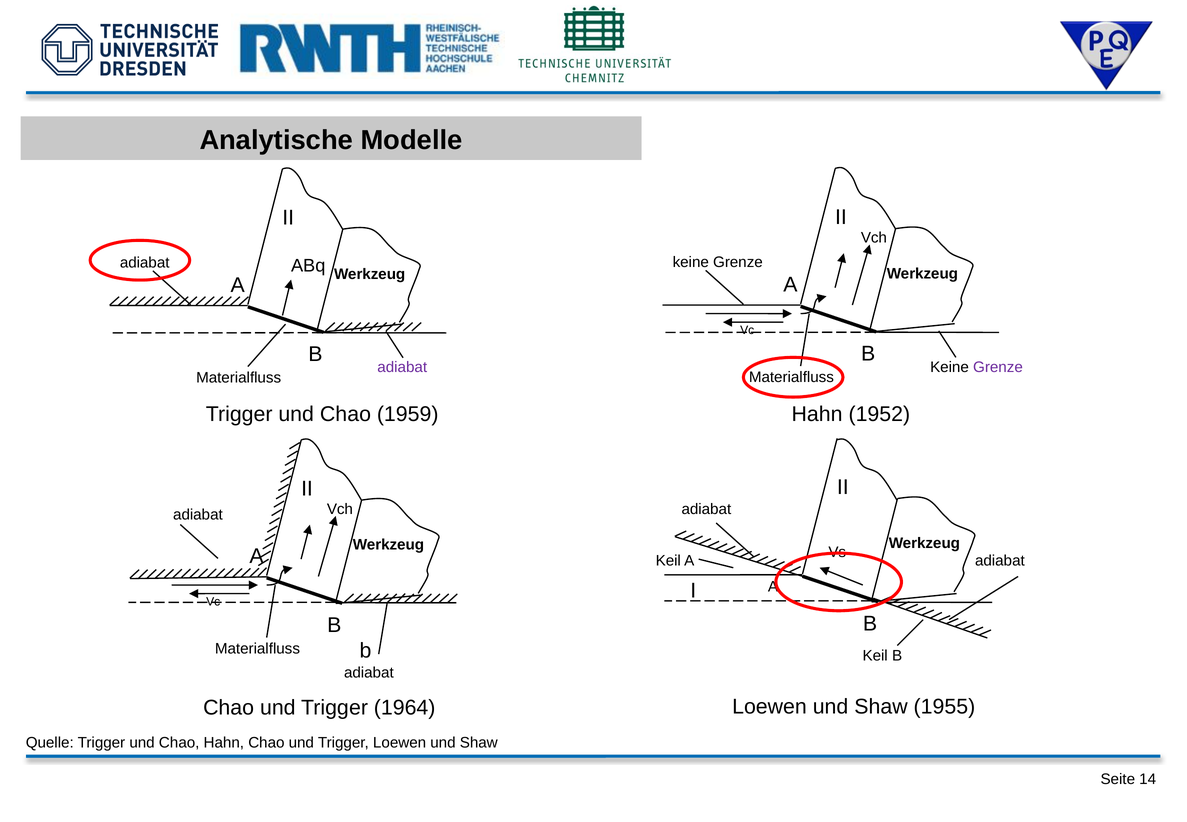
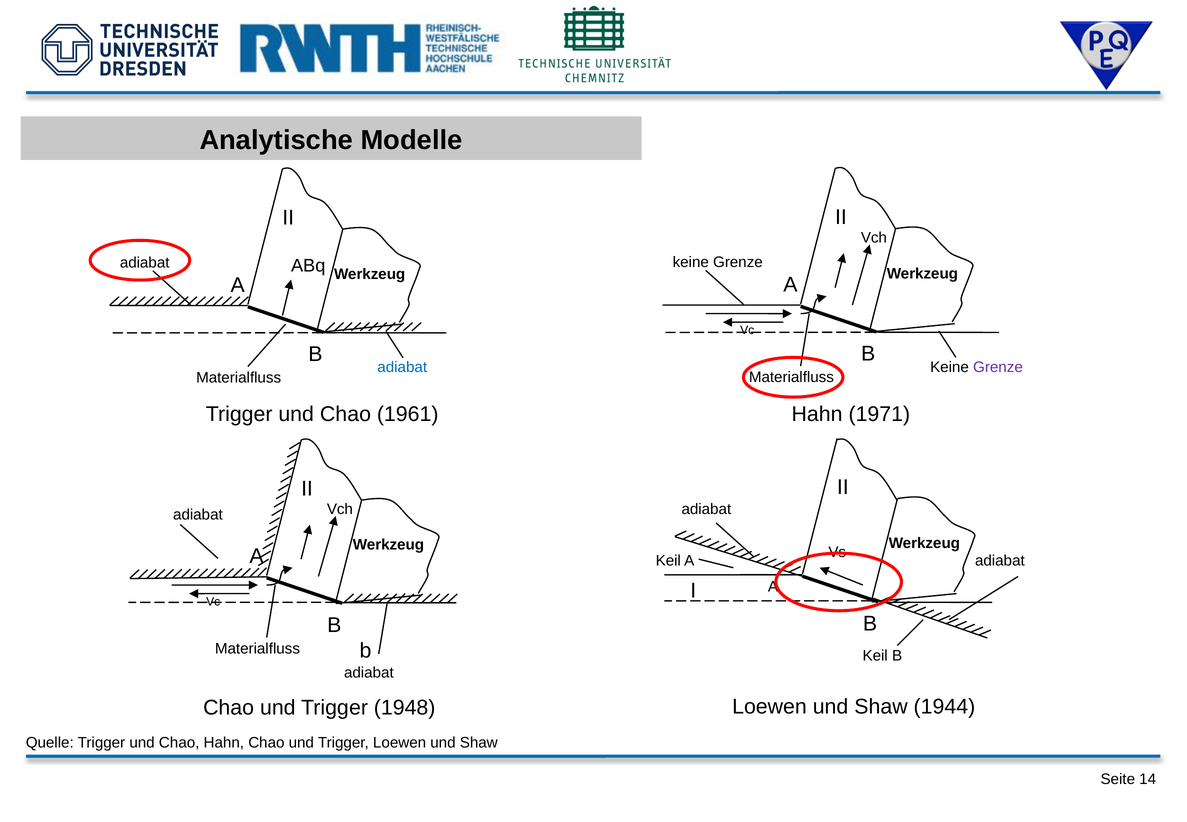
adiabat at (402, 367) colour: purple -> blue
1959: 1959 -> 1961
1952: 1952 -> 1971
1955: 1955 -> 1944
1964: 1964 -> 1948
